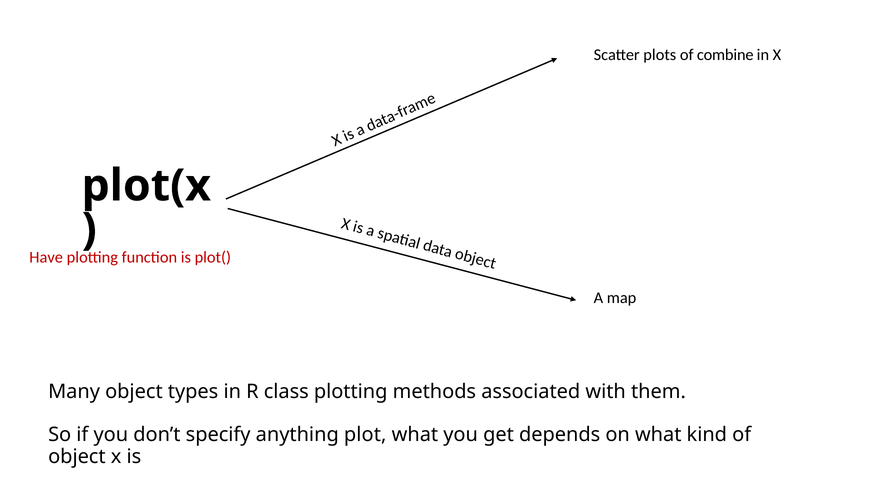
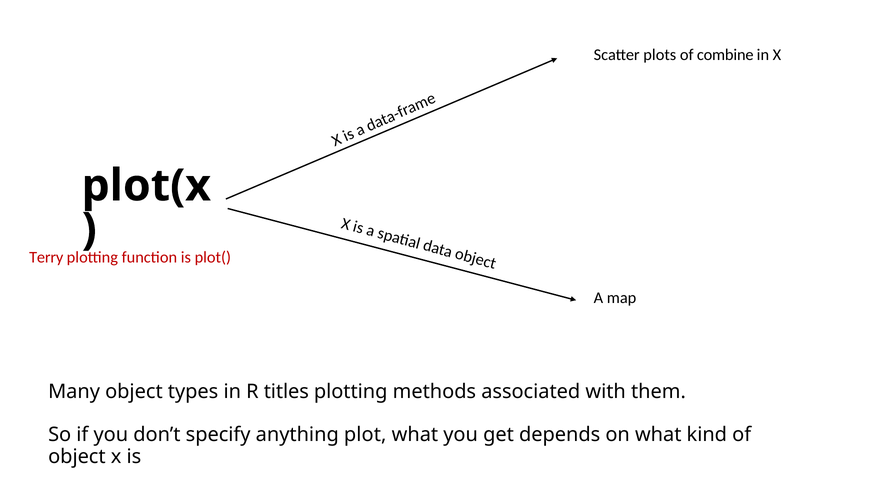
Have: Have -> Terry
class: class -> titles
